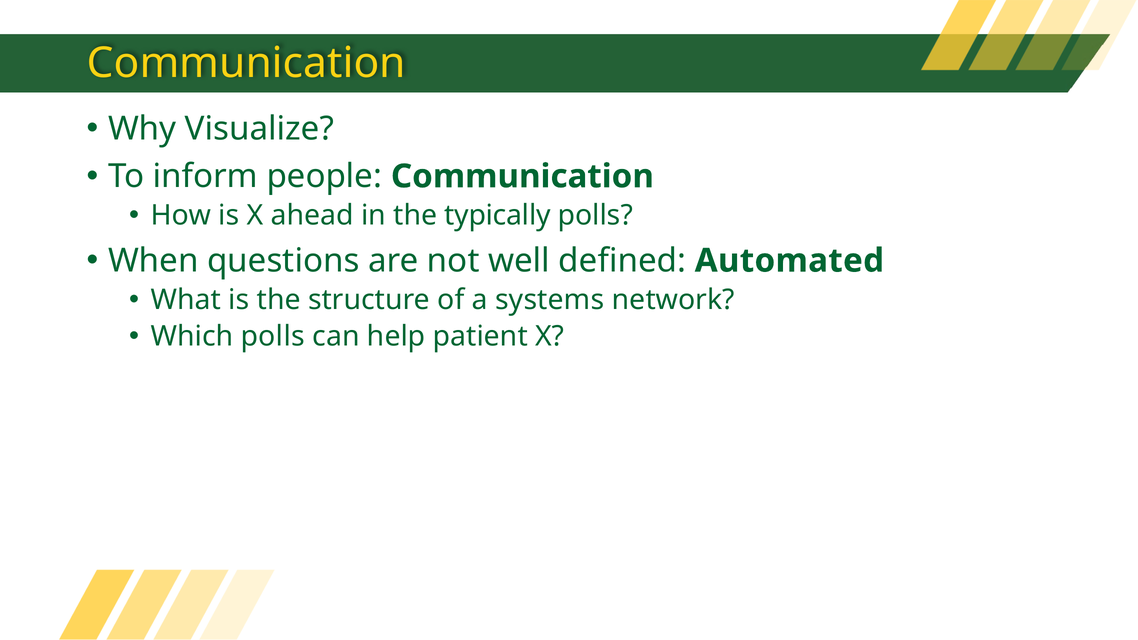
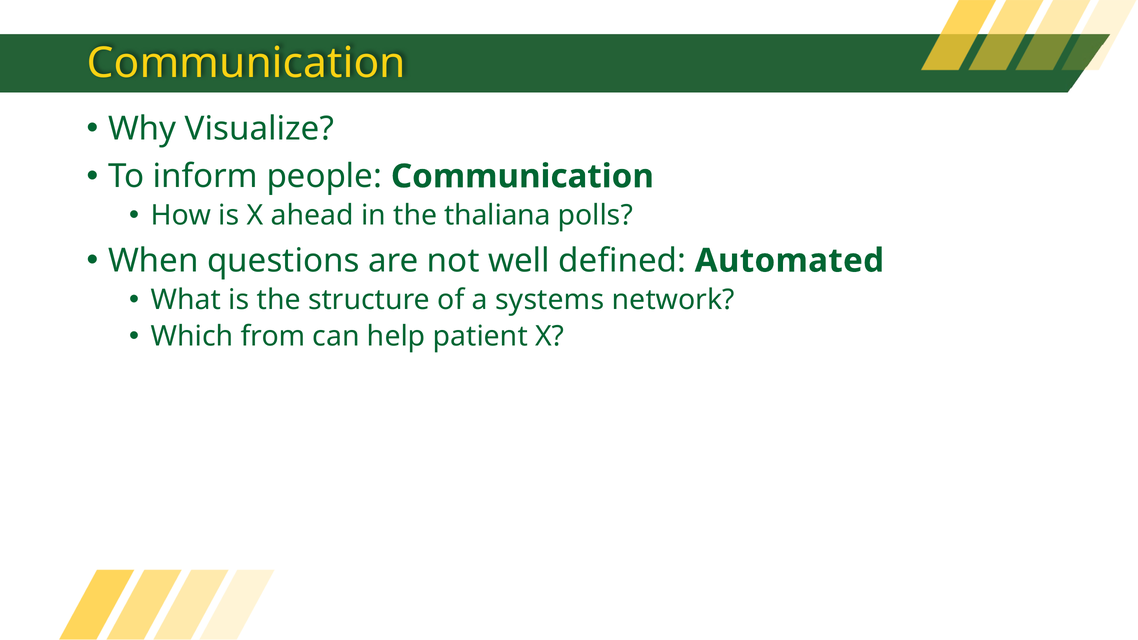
typically: typically -> thaliana
Which polls: polls -> from
